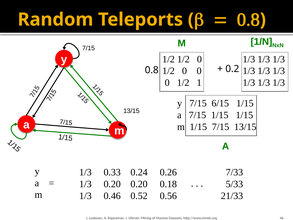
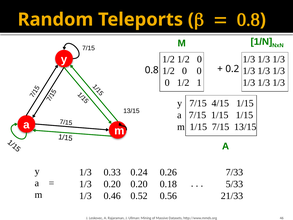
6/15: 6/15 -> 4/15
